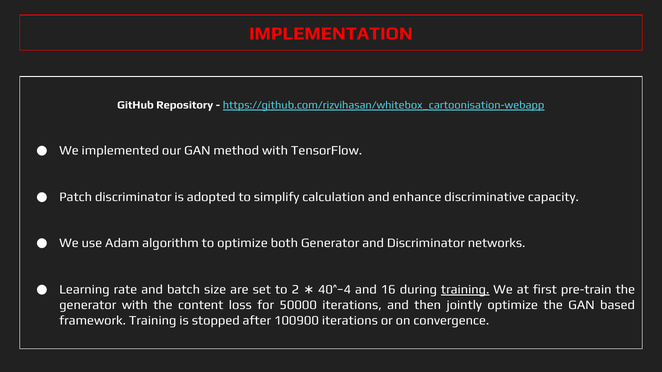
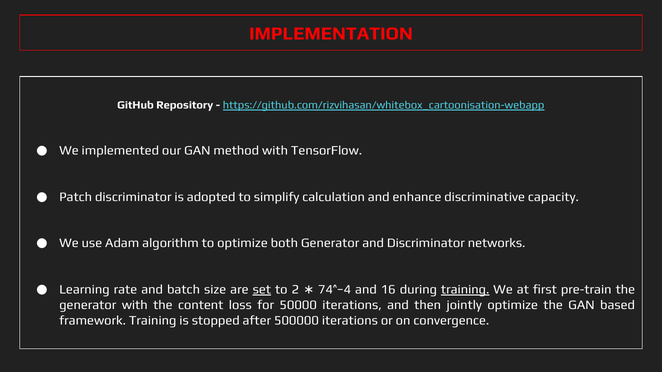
set underline: none -> present
40^−4: 40^−4 -> 74^−4
100900: 100900 -> 500000
